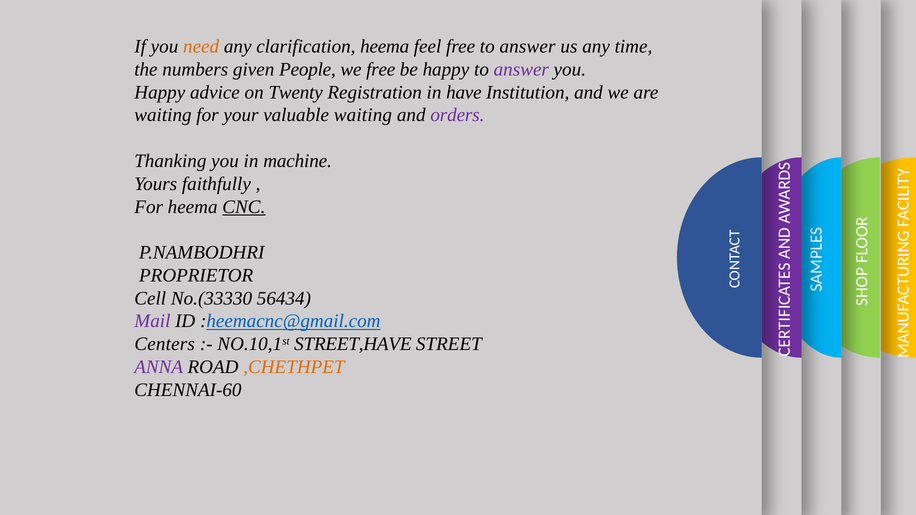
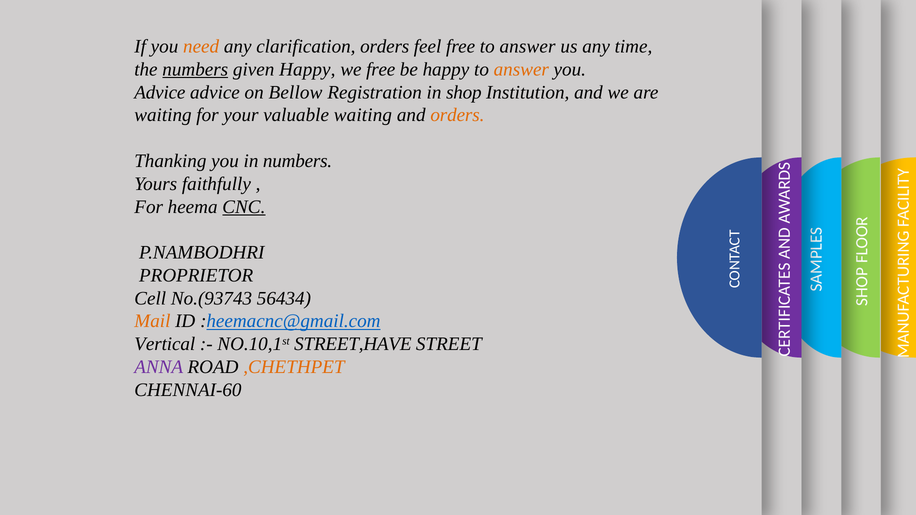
clarification heema: heema -> orders
numbers at (195, 69) underline: none -> present
given People: People -> Happy
answer at (521, 69) colour: purple -> orange
Happy at (160, 92): Happy -> Advice
Twenty: Twenty -> Bellow
have: have -> shop
orders at (457, 115) colour: purple -> orange
in machine: machine -> numbers
No.(33330: No.(33330 -> No.(93743
Mail colour: purple -> orange
Centers: Centers -> Vertical
